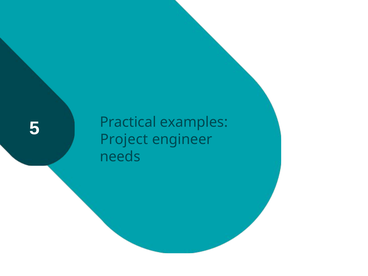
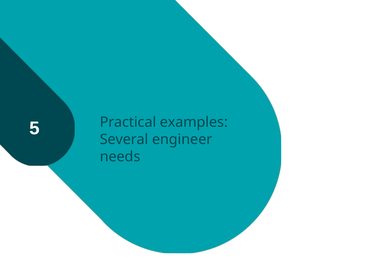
Project: Project -> Several
